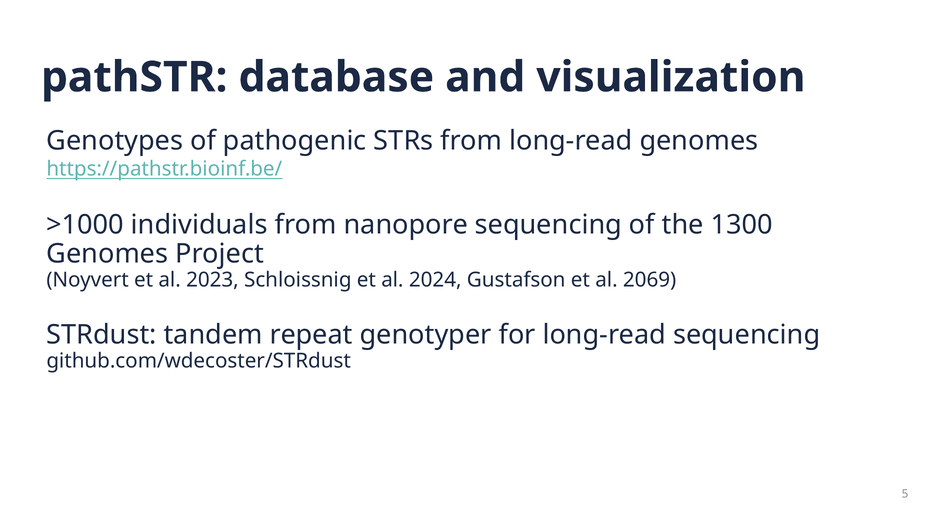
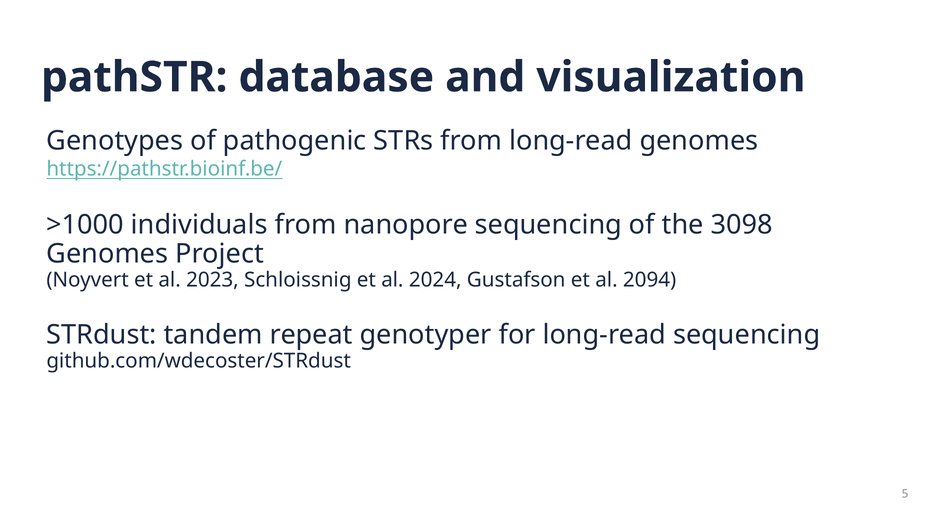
1300: 1300 -> 3098
2069: 2069 -> 2094
